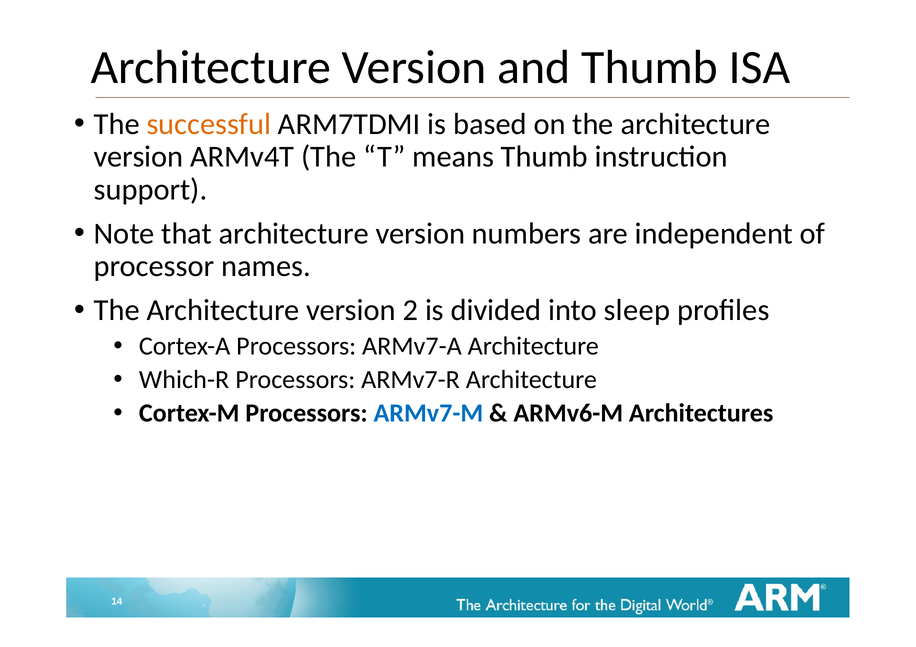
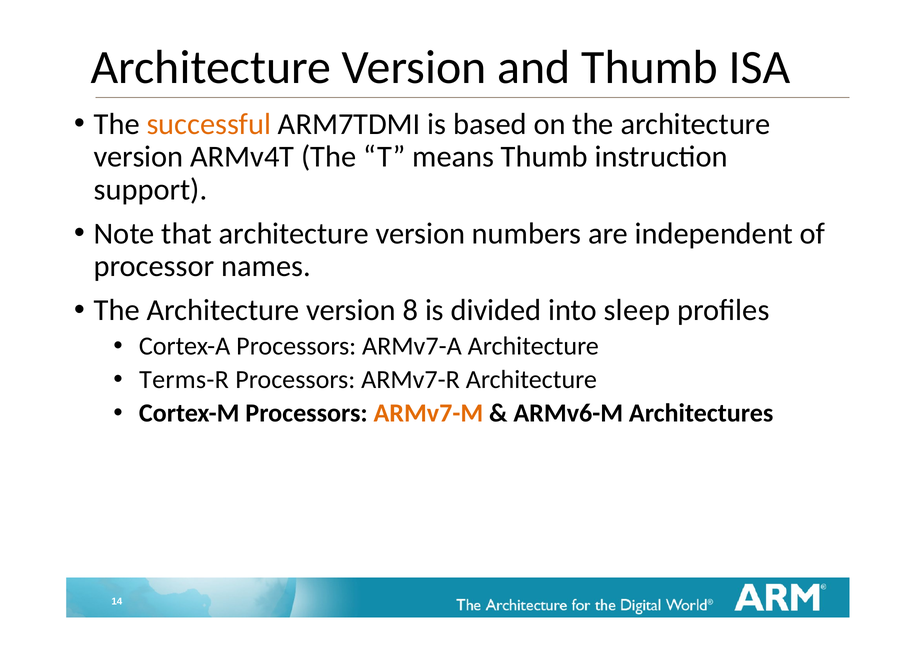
2: 2 -> 8
Which-R: Which-R -> Terms-R
ARMv7-M colour: blue -> orange
